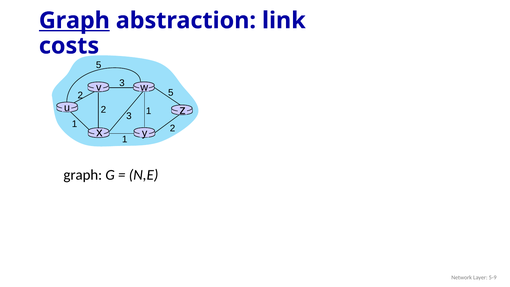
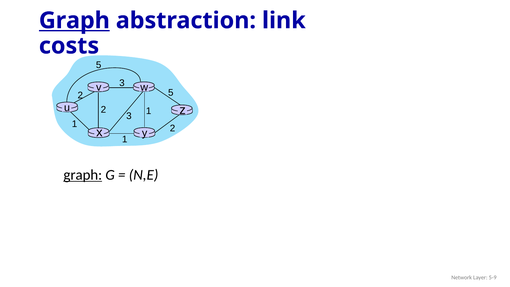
graph at (83, 175) underline: none -> present
